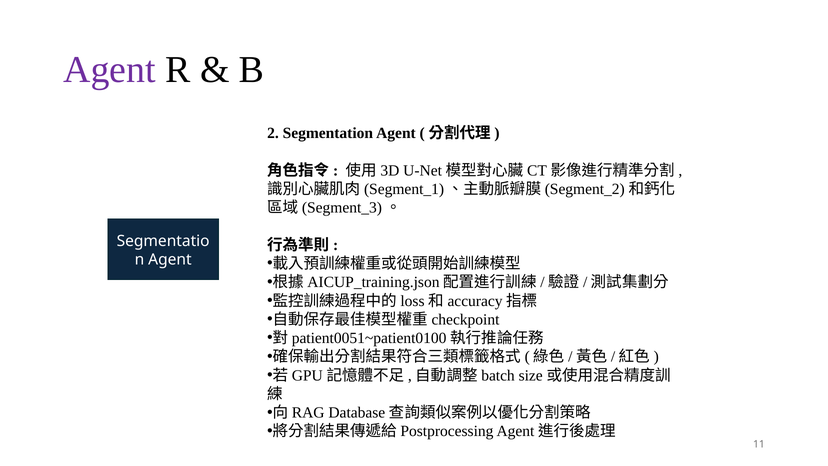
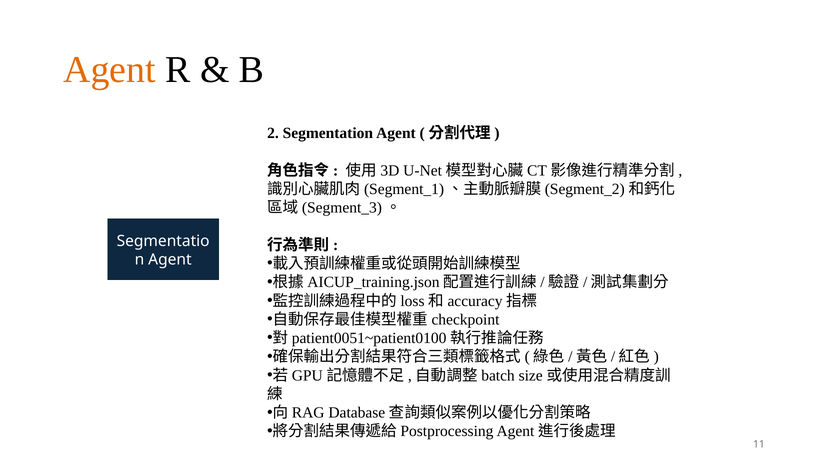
Agent at (109, 70) colour: purple -> orange
